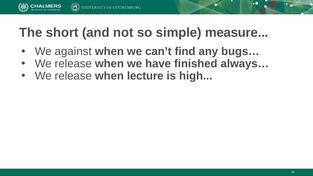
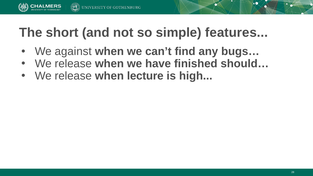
measure: measure -> features
always…: always… -> should…
